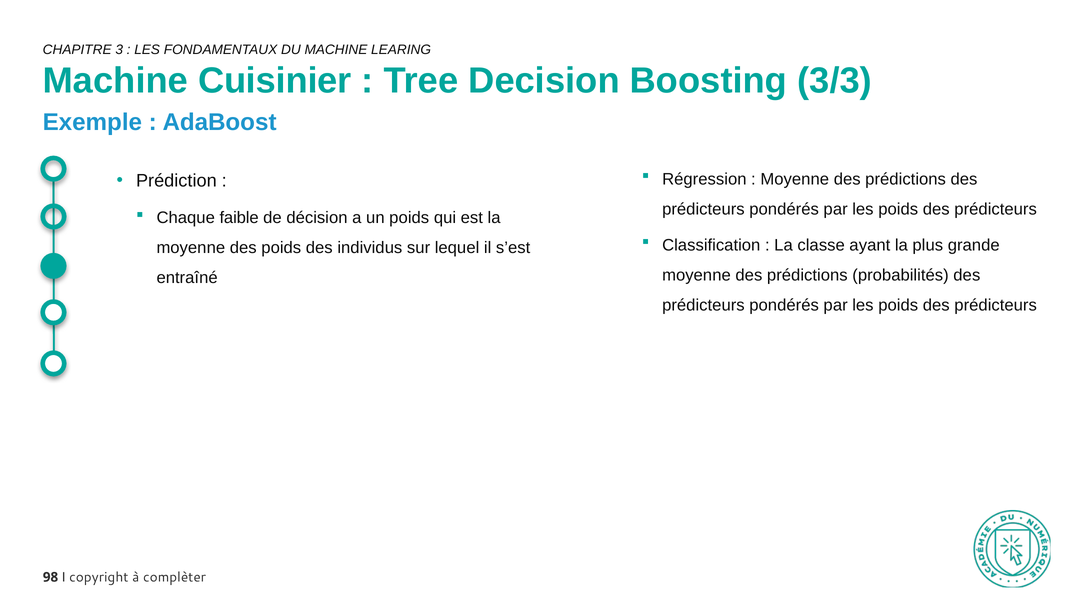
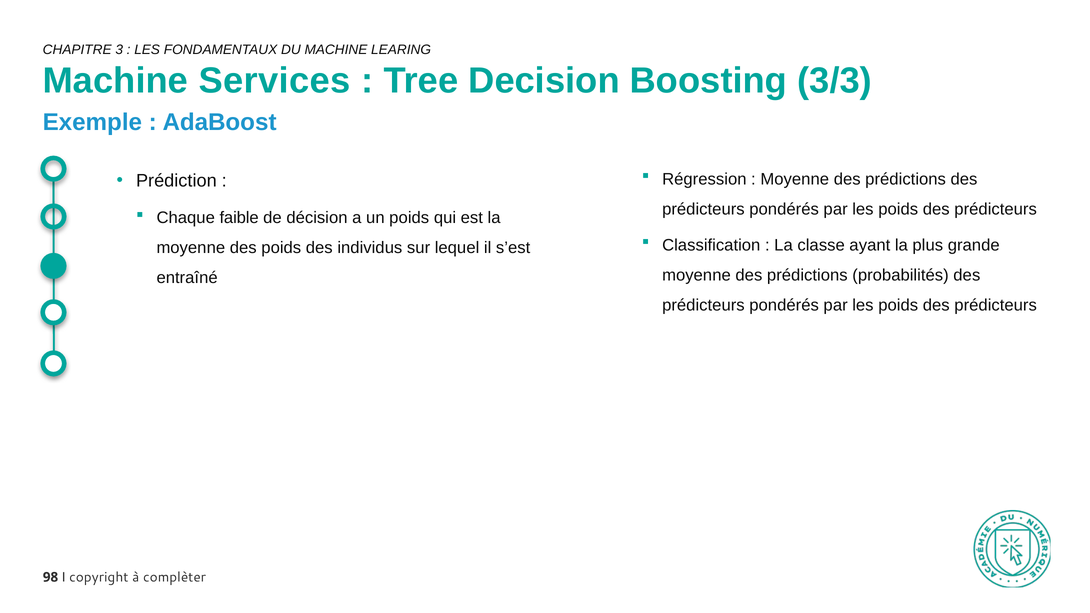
Cuisinier: Cuisinier -> Services
